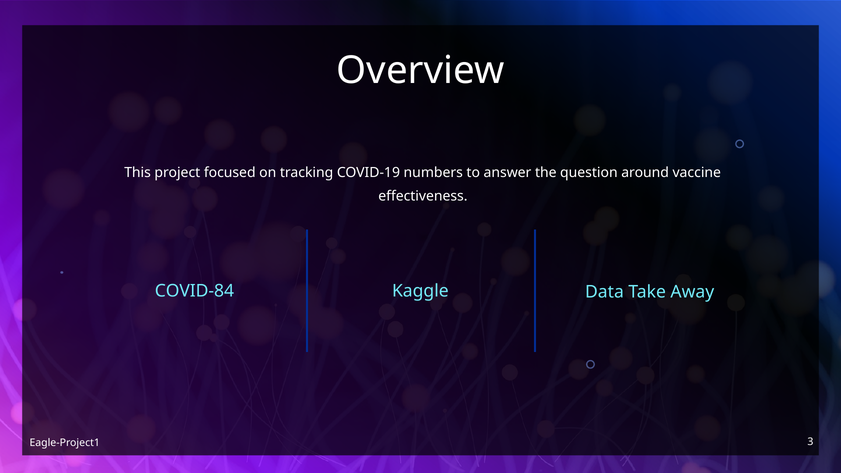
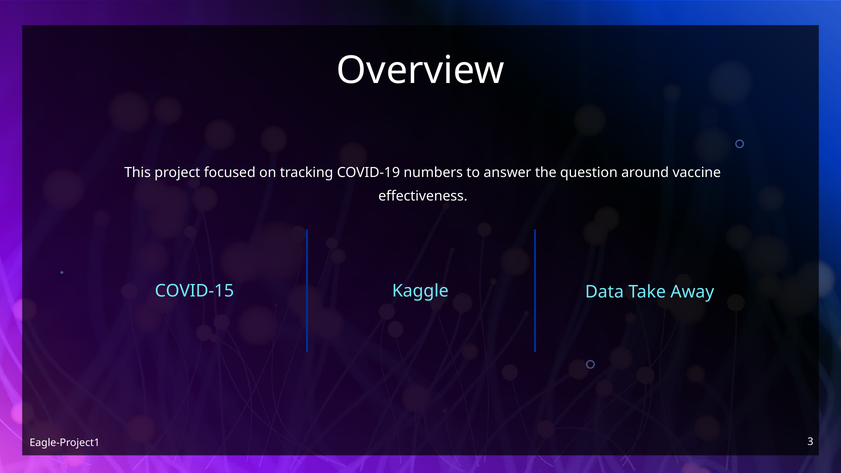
COVID-84: COVID-84 -> COVID-15
